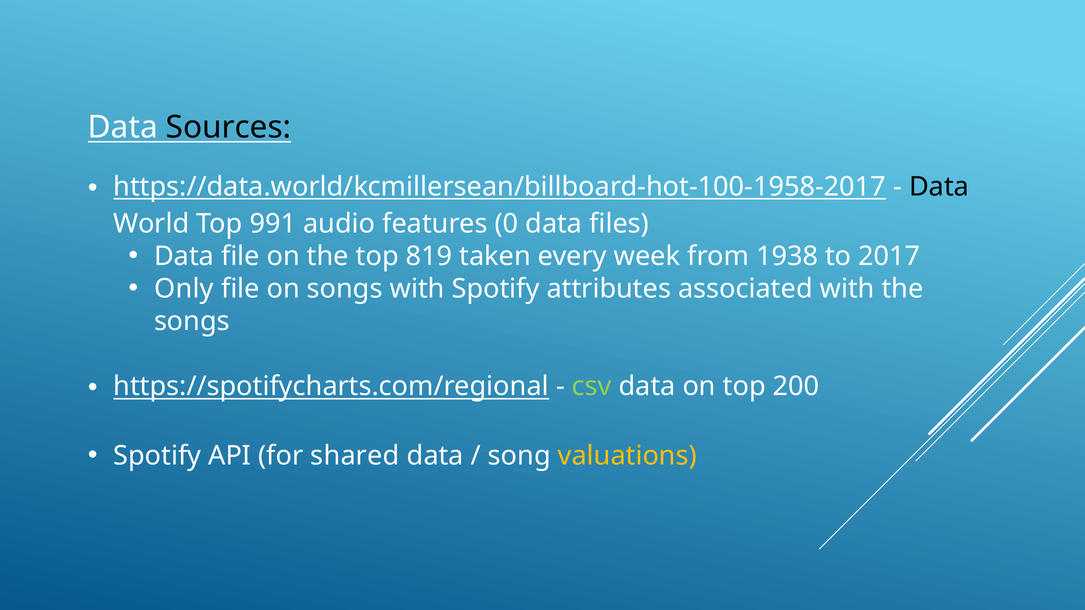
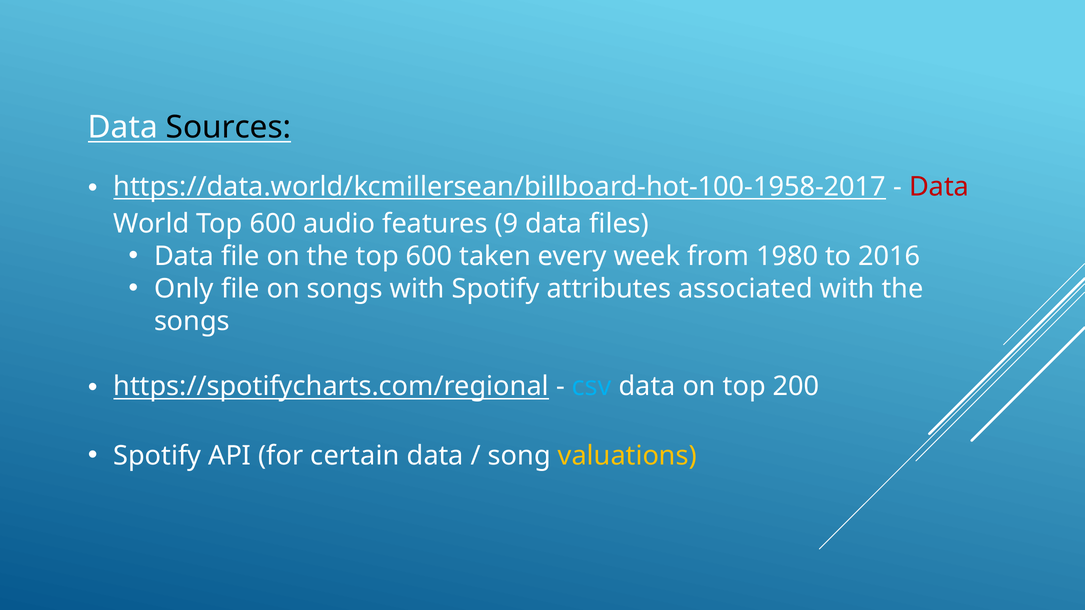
Data at (939, 187) colour: black -> red
World Top 991: 991 -> 600
0: 0 -> 9
the top 819: 819 -> 600
1938: 1938 -> 1980
2017: 2017 -> 2016
csv colour: light green -> light blue
shared: shared -> certain
